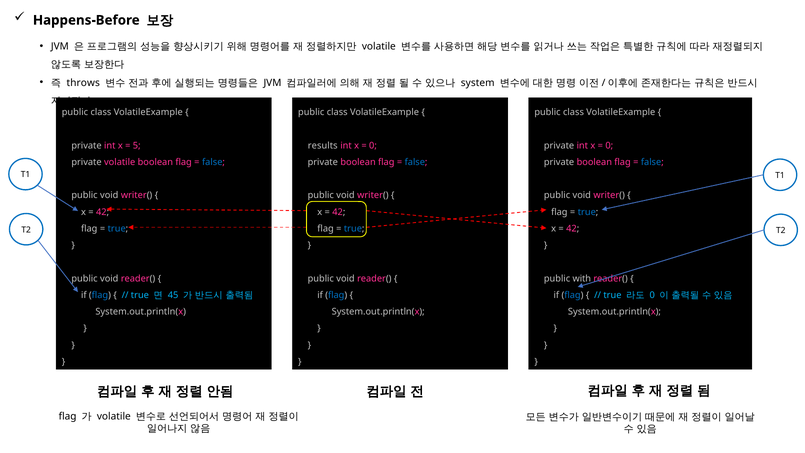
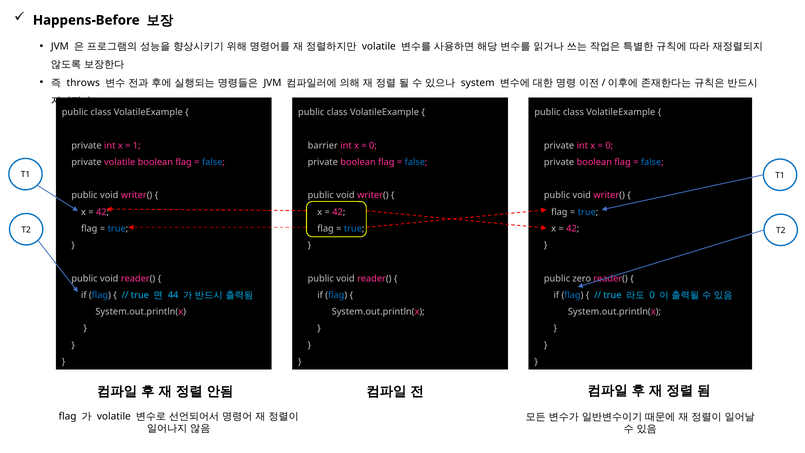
5: 5 -> 1
results: results -> barrier
with: with -> zero
45: 45 -> 44
